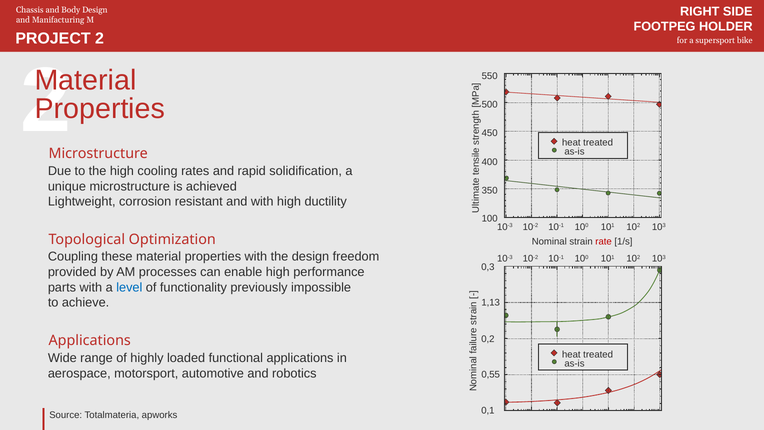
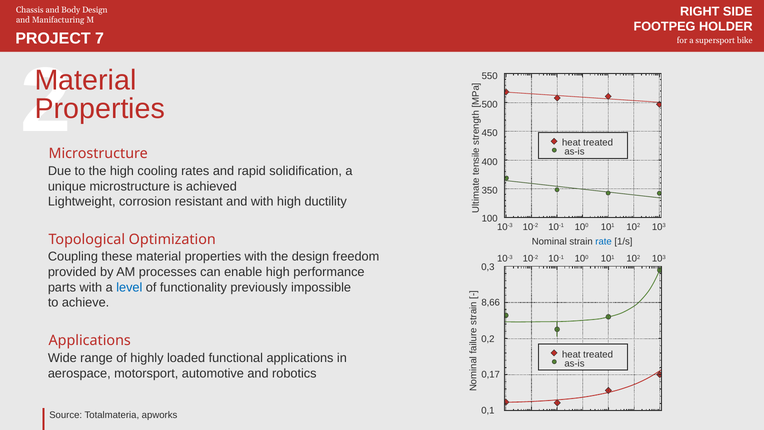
PROJECT 2: 2 -> 7
rate colour: red -> blue
1,13: 1,13 -> 8,66
0,55: 0,55 -> 0,17
